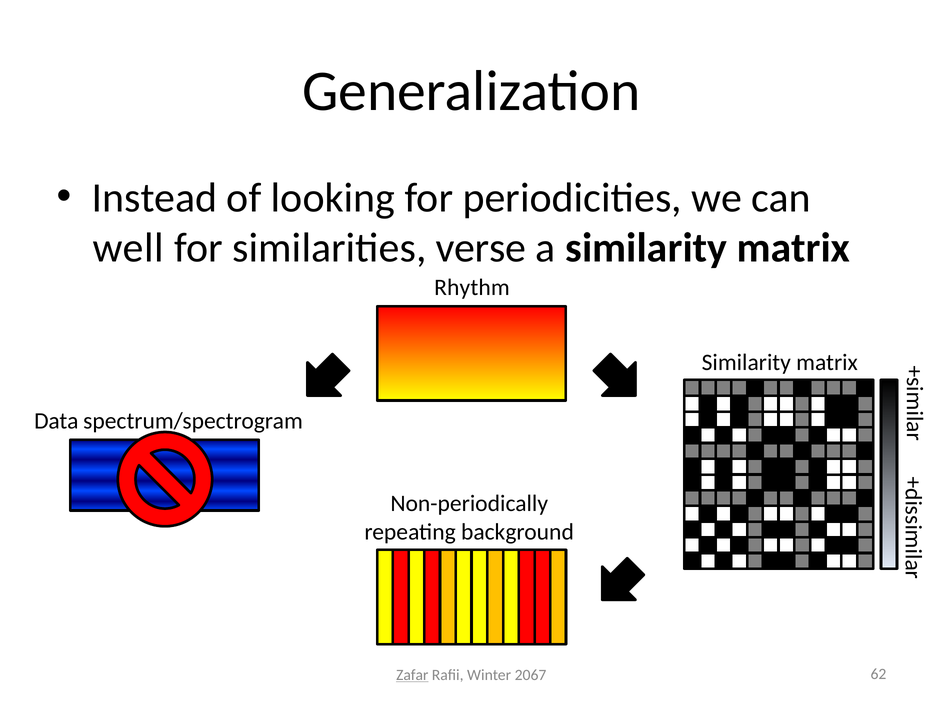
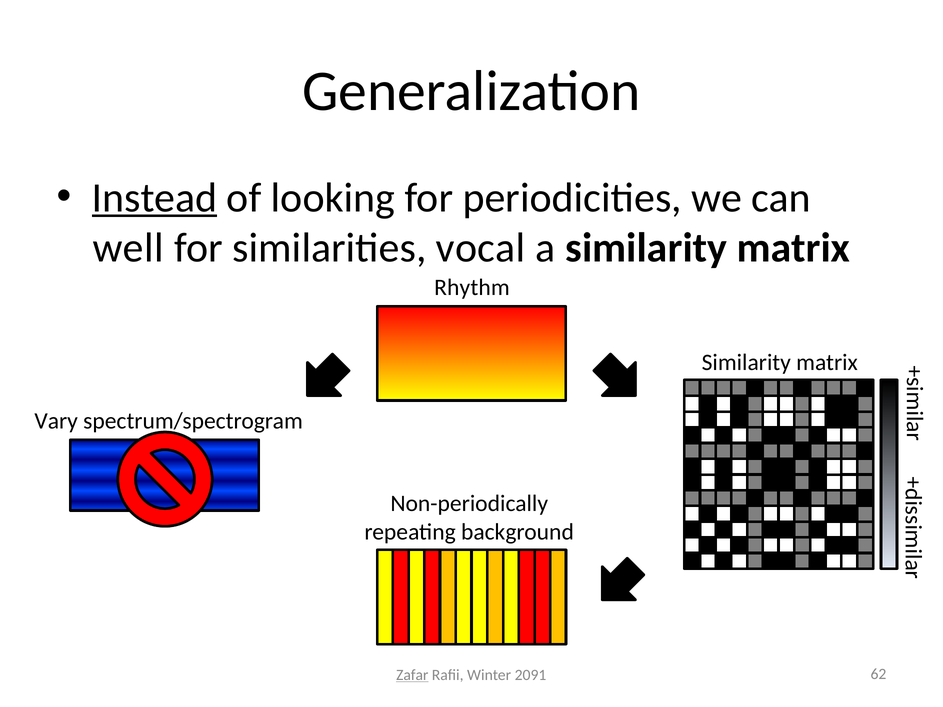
Instead underline: none -> present
verse: verse -> vocal
Data: Data -> Vary
2067: 2067 -> 2091
